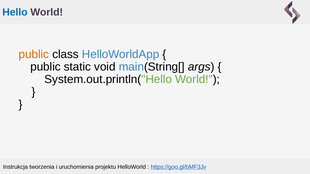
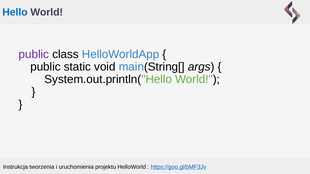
public at (34, 54) colour: orange -> purple
